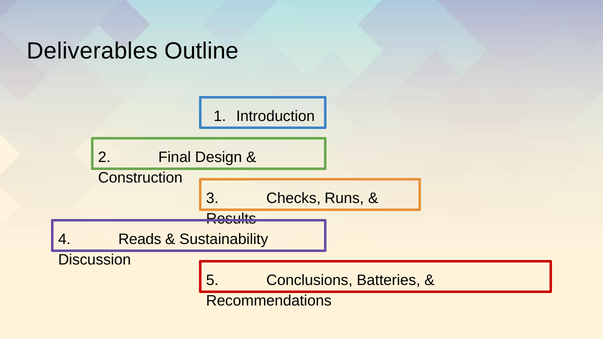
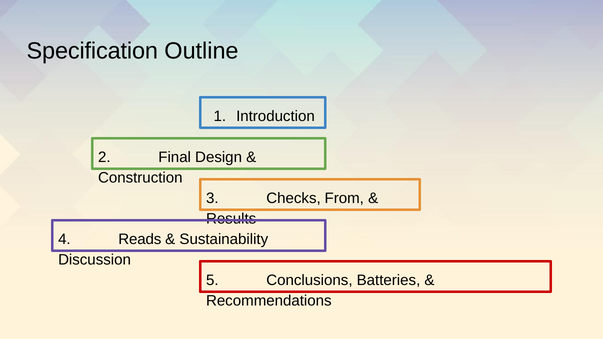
Deliverables: Deliverables -> Specification
Runs: Runs -> From
